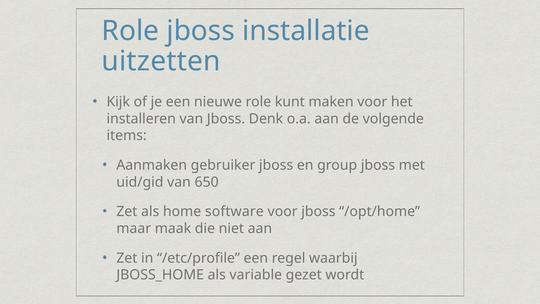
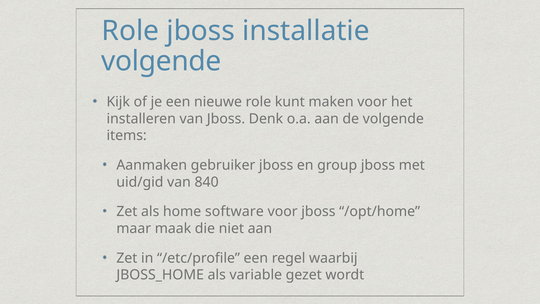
uitzetten at (161, 61): uitzetten -> volgende
650: 650 -> 840
